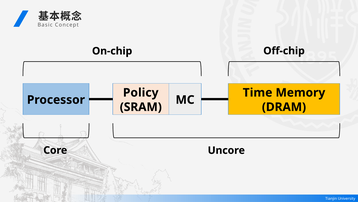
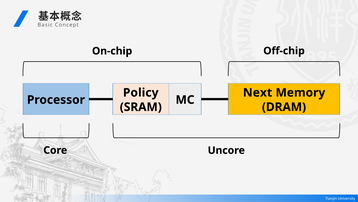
Time: Time -> Next
